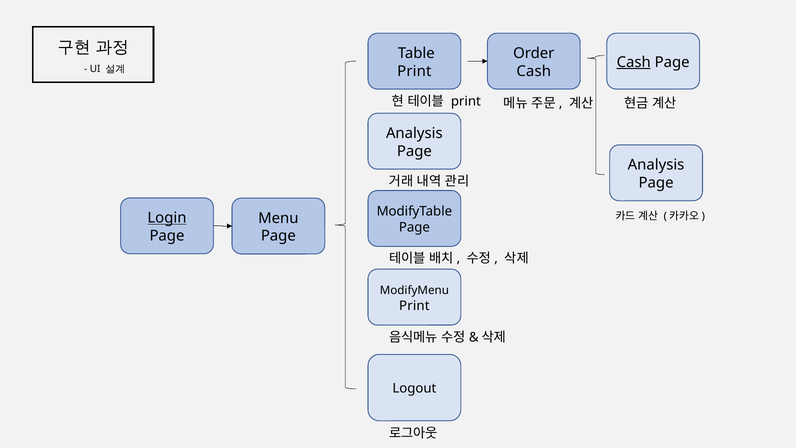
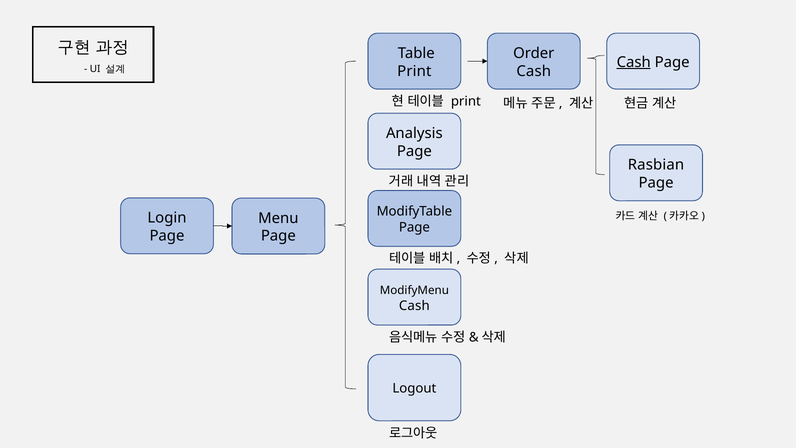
Analysis at (656, 165): Analysis -> Rasbian
Login underline: present -> none
Print at (414, 306): Print -> Cash
